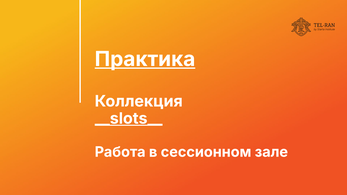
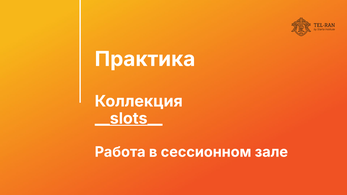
Практика underline: present -> none
